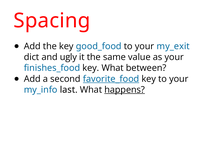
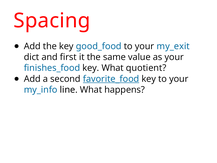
ugly: ugly -> first
between: between -> quotient
last: last -> line
happens underline: present -> none
